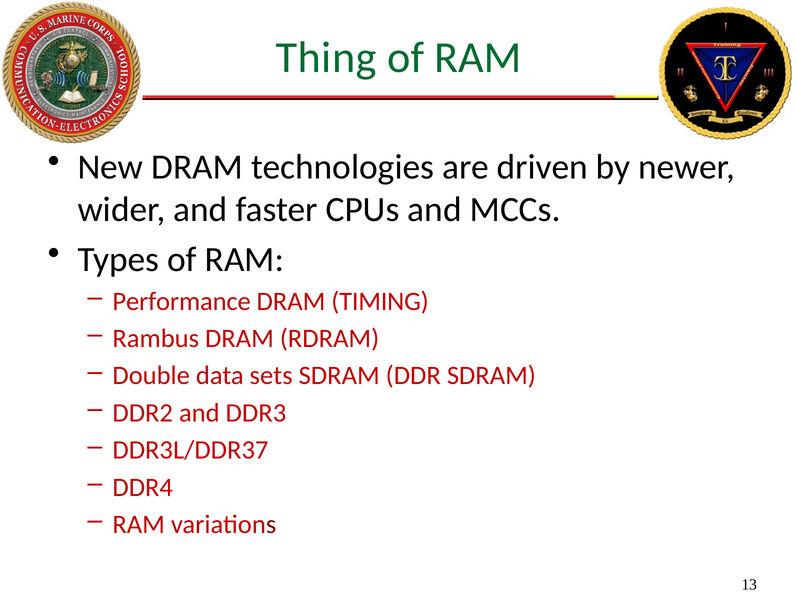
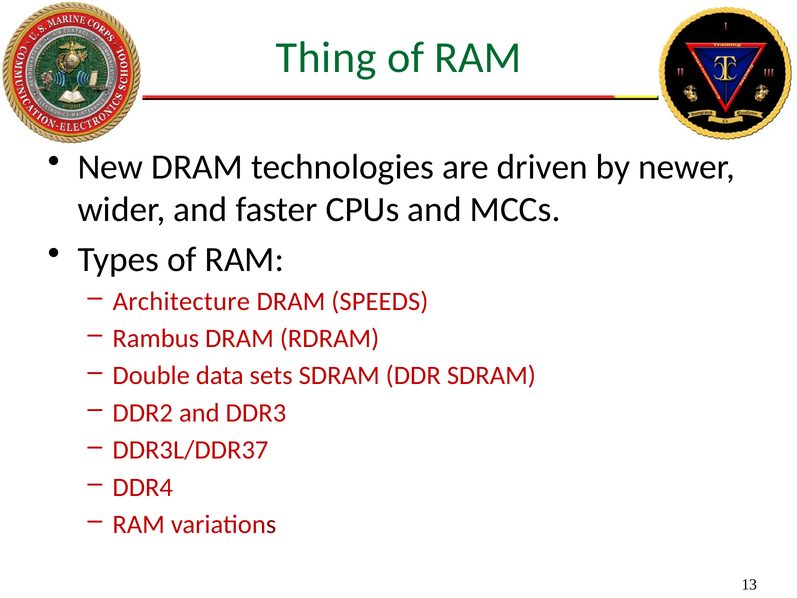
Performance: Performance -> Architecture
TIMING: TIMING -> SPEEDS
